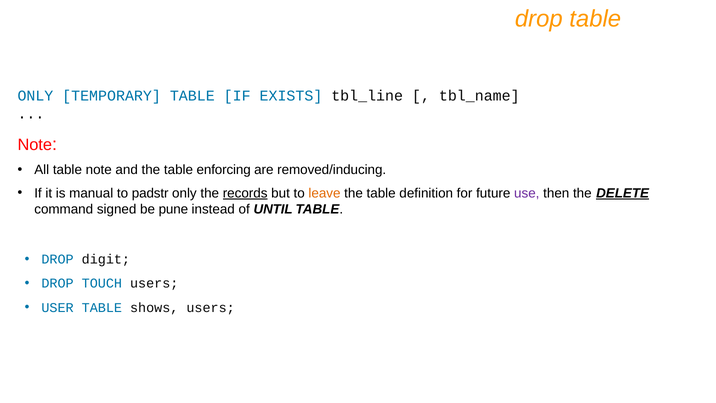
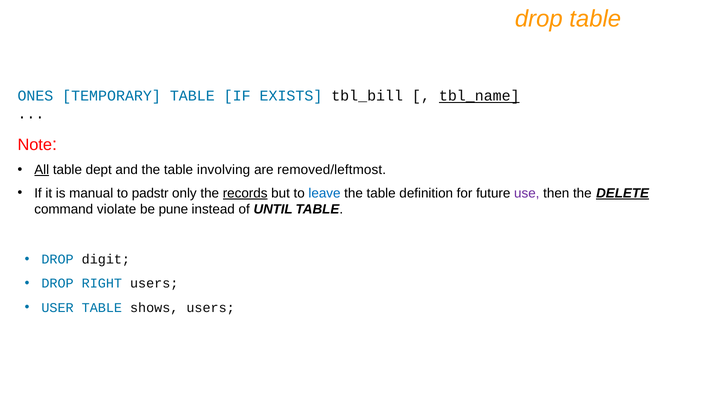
ONLY at (35, 96): ONLY -> ONES
tbl_line: tbl_line -> tbl_bill
tbl_name underline: none -> present
All underline: none -> present
table note: note -> dept
enforcing: enforcing -> involving
removed/inducing: removed/inducing -> removed/leftmost
leave colour: orange -> blue
signed: signed -> violate
TOUCH: TOUCH -> RIGHT
